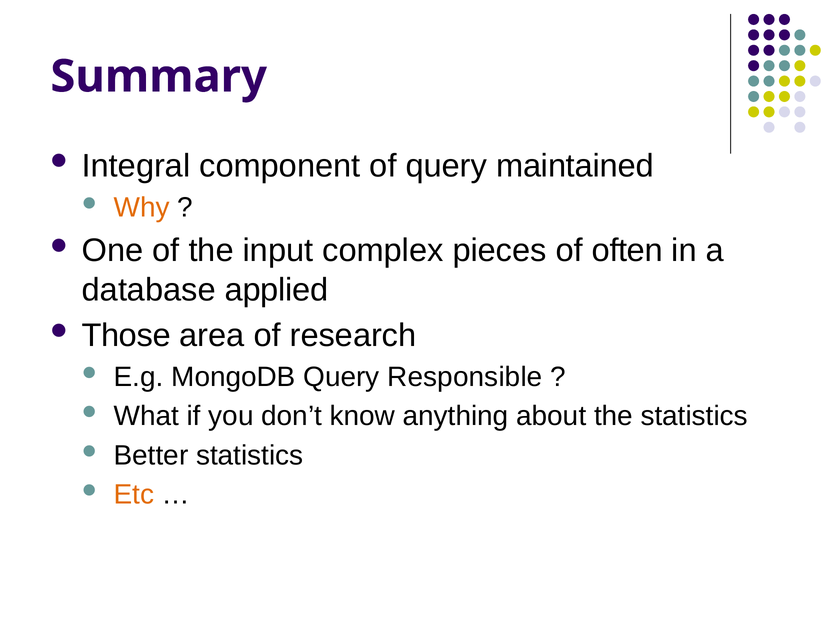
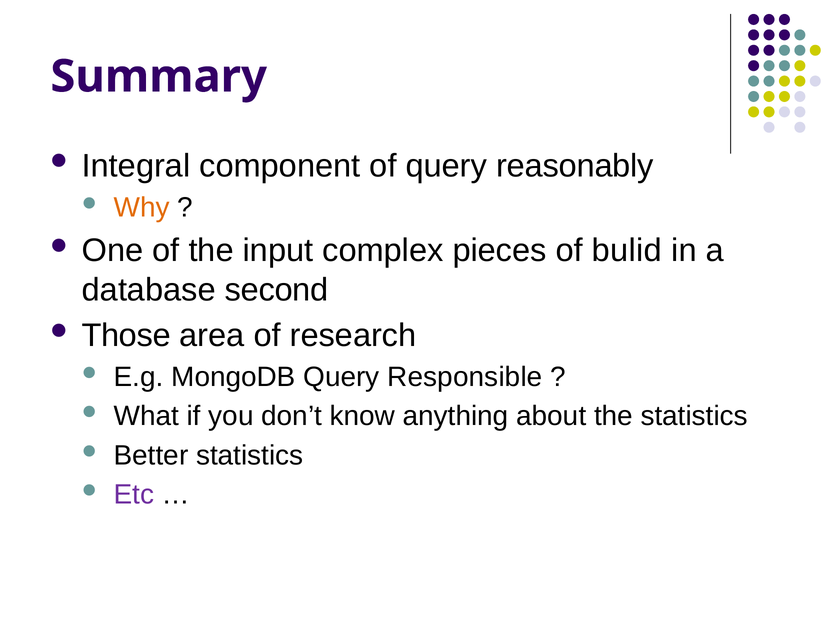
maintained: maintained -> reasonably
often: often -> bulid
applied: applied -> second
Etc colour: orange -> purple
